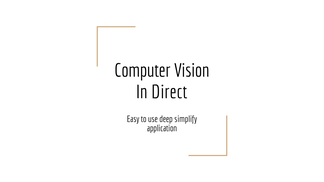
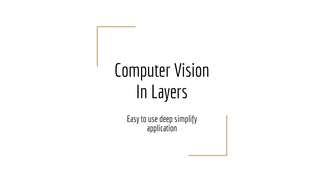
Direct: Direct -> Layers
